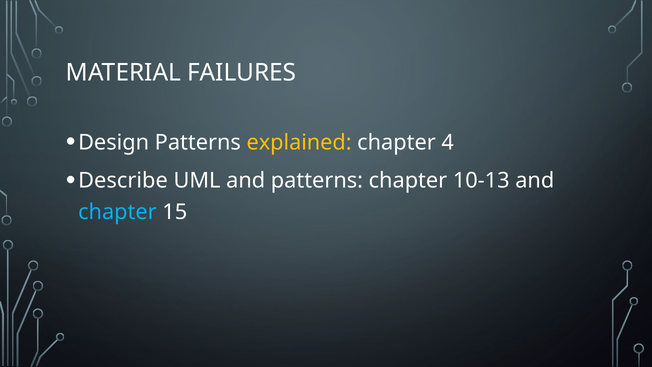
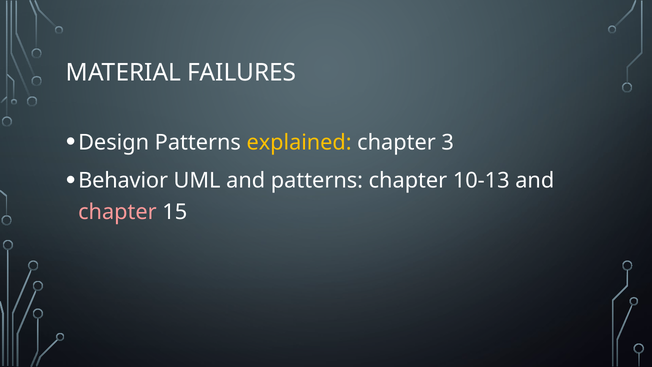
4: 4 -> 3
Describe: Describe -> Behavior
chapter at (117, 212) colour: light blue -> pink
